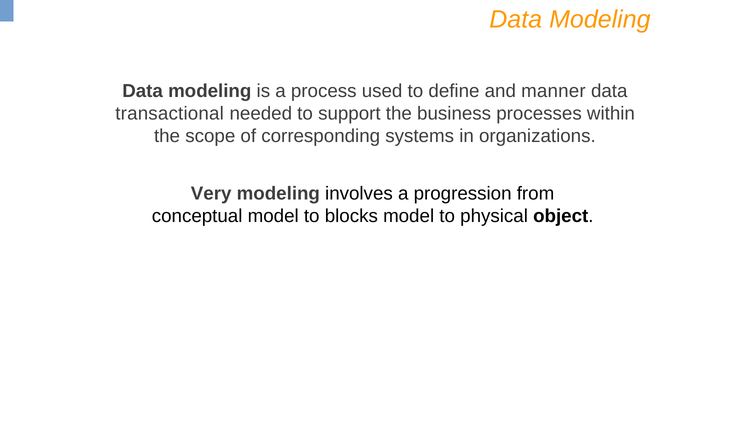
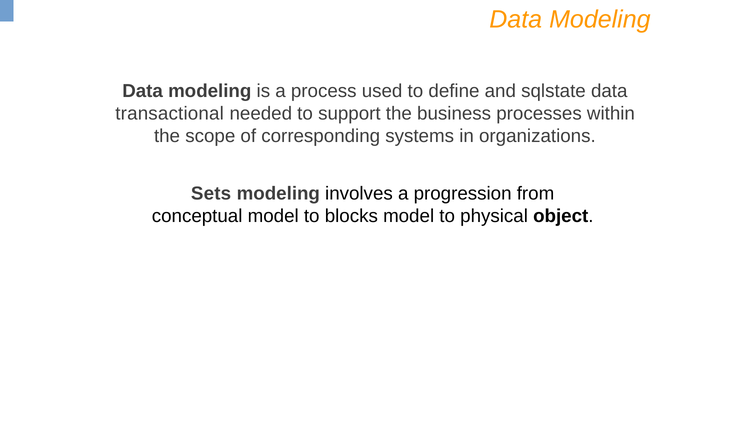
manner: manner -> sqlstate
Very: Very -> Sets
